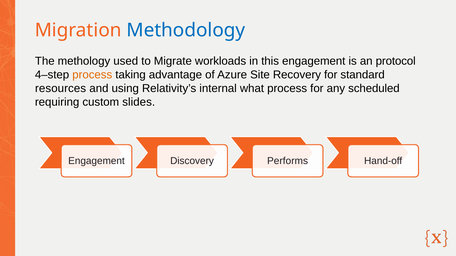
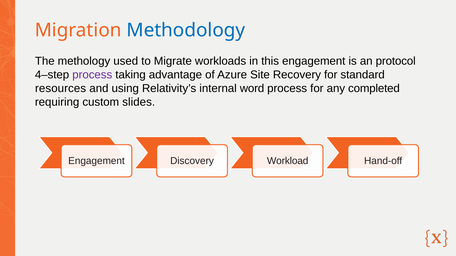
process at (92, 75) colour: orange -> purple
what: what -> word
scheduled: scheduled -> completed
Performs: Performs -> Workload
